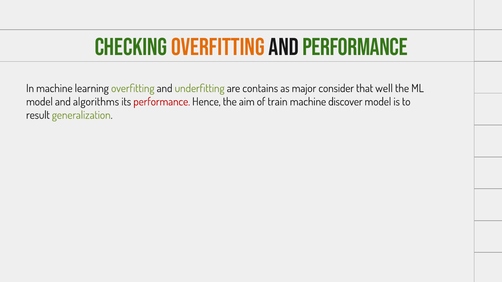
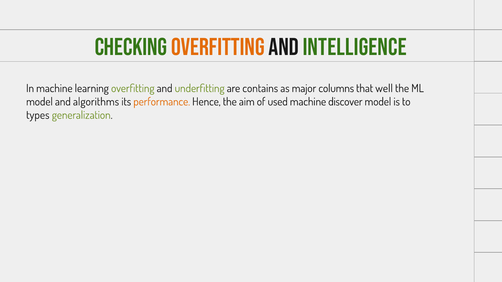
and performance: performance -> intelligence
consider: consider -> columns
performance at (162, 102) colour: red -> orange
train: train -> used
result: result -> types
